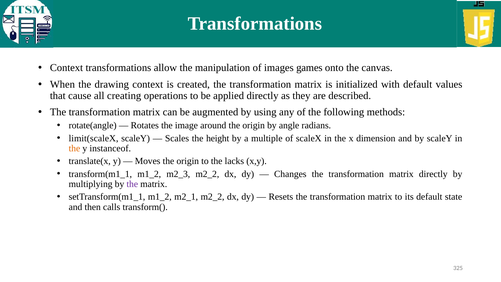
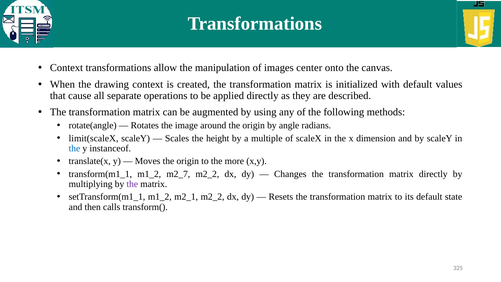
games: games -> center
creating: creating -> separate
the at (74, 148) colour: orange -> blue
lacks: lacks -> more
m2_3: m2_3 -> m2_7
